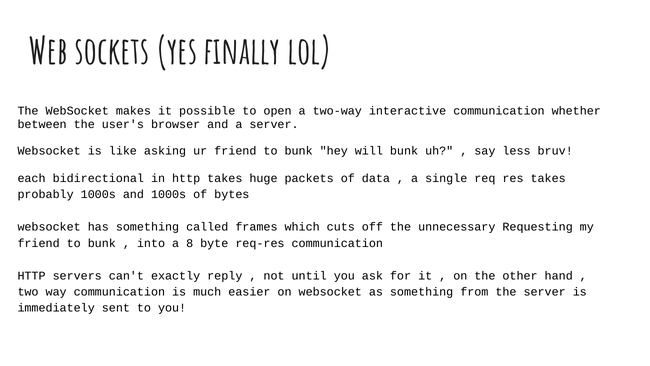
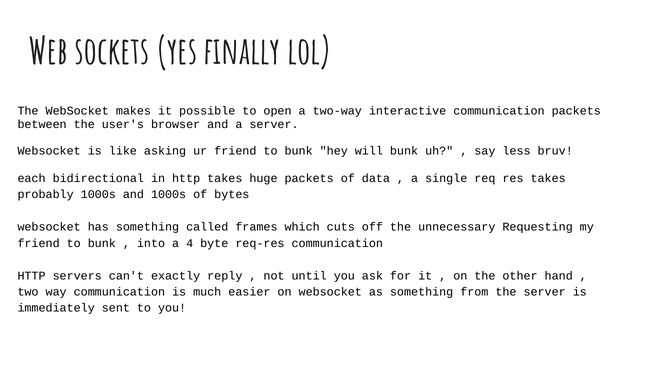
communication whether: whether -> packets
8: 8 -> 4
